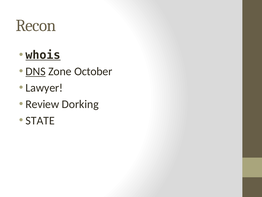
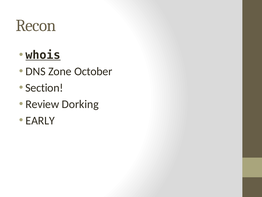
DNS underline: present -> none
Lawyer: Lawyer -> Section
STATE: STATE -> EARLY
